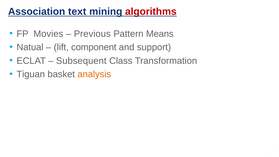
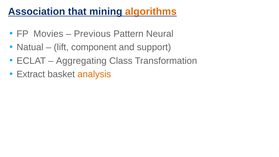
text: text -> that
algorithms colour: red -> orange
Means: Means -> Neural
Subsequent: Subsequent -> Aggregating
Tiguan: Tiguan -> Extract
